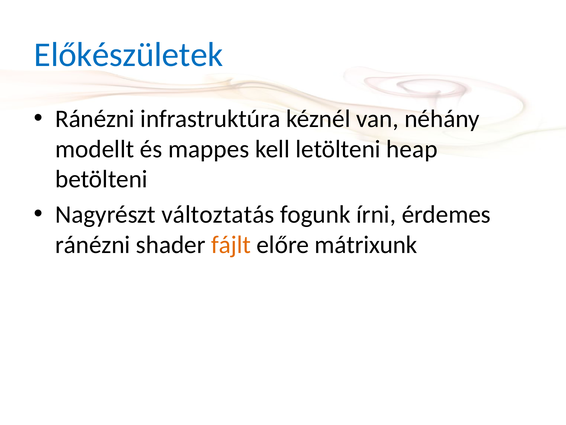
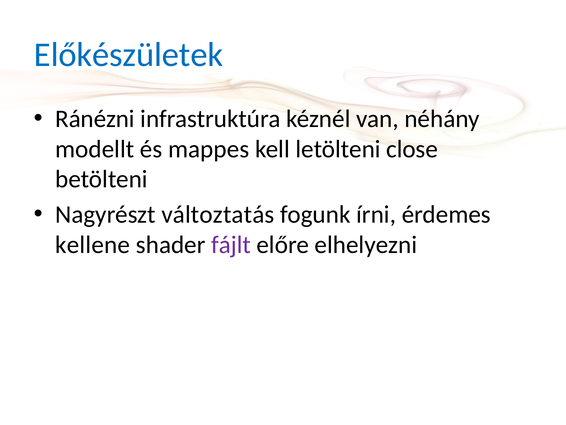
heap: heap -> close
ránézni at (93, 245): ránézni -> kellene
fájlt colour: orange -> purple
mátrixunk: mátrixunk -> elhelyezni
